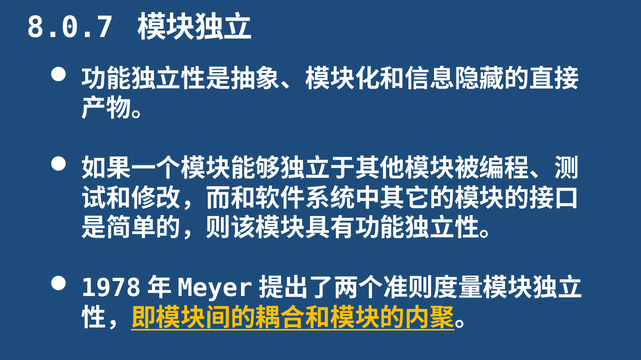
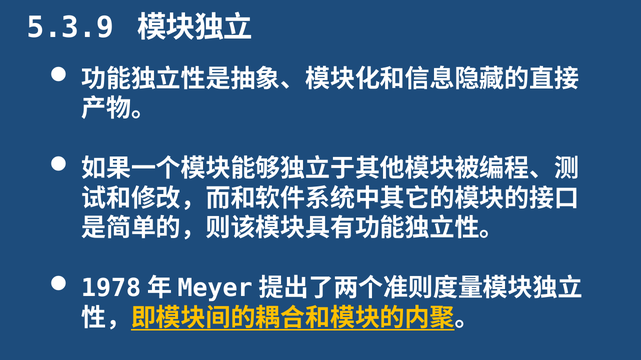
8.0.7: 8.0.7 -> 5.3.9
